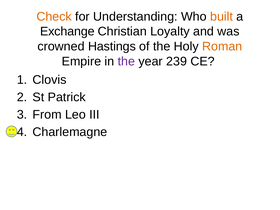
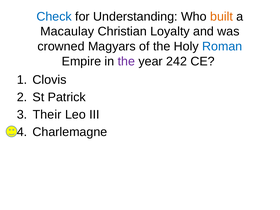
Check colour: orange -> blue
Exchange: Exchange -> Macaulay
Hastings: Hastings -> Magyars
Roman colour: orange -> blue
239: 239 -> 242
From: From -> Their
